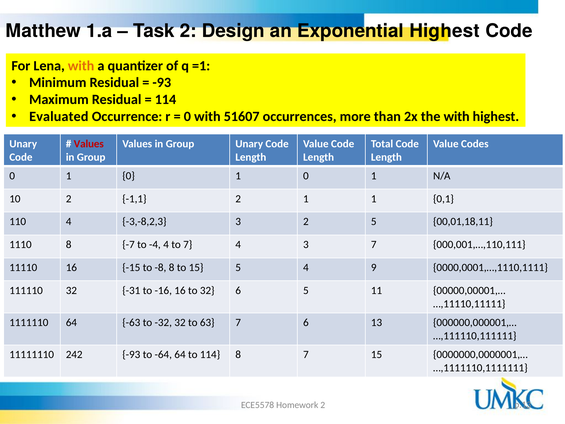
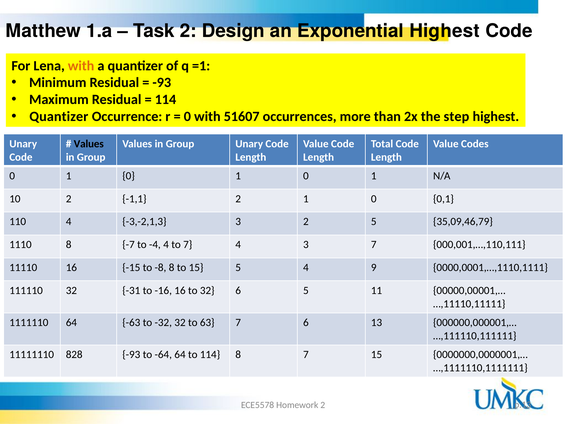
Evaluated at (59, 117): Evaluated -> Quantizer
the with: with -> step
Values at (89, 144) colour: red -> black
2 1 1: 1 -> 0
-3,-8,2,3: -3,-8,2,3 -> -3,-2,1,3
00,01,18,11: 00,01,18,11 -> 35,09,46,79
242: 242 -> 828
